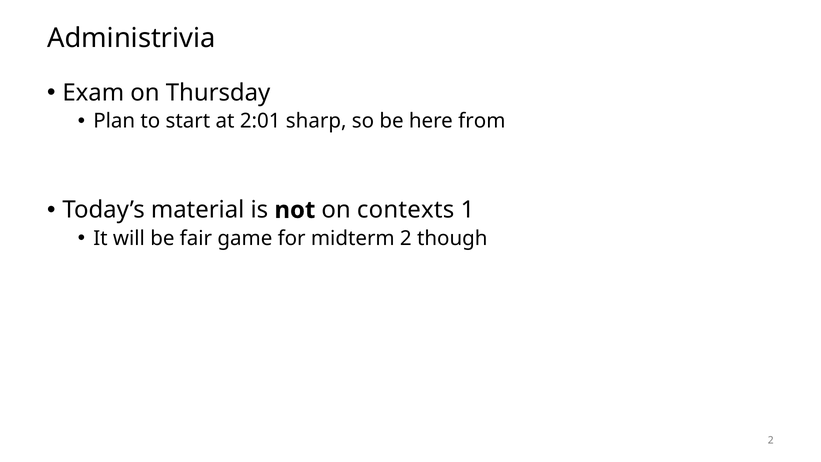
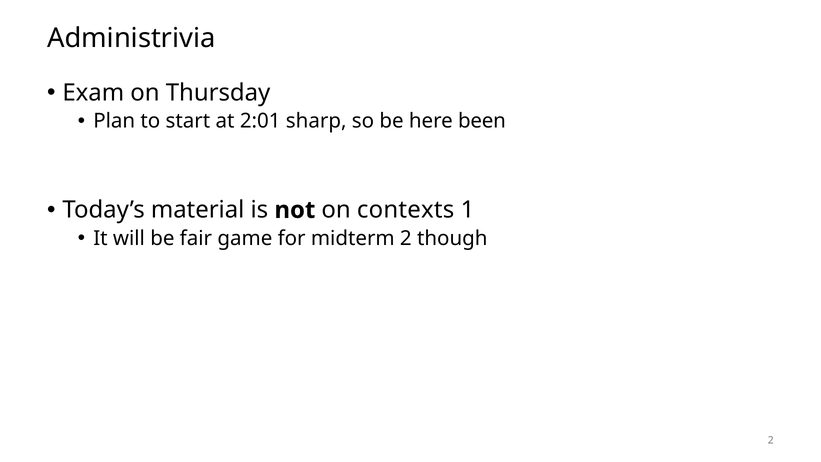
from: from -> been
